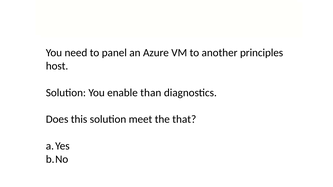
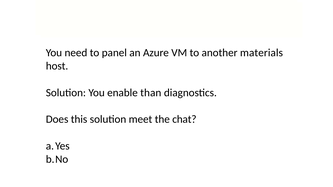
principles: principles -> materials
that: that -> chat
